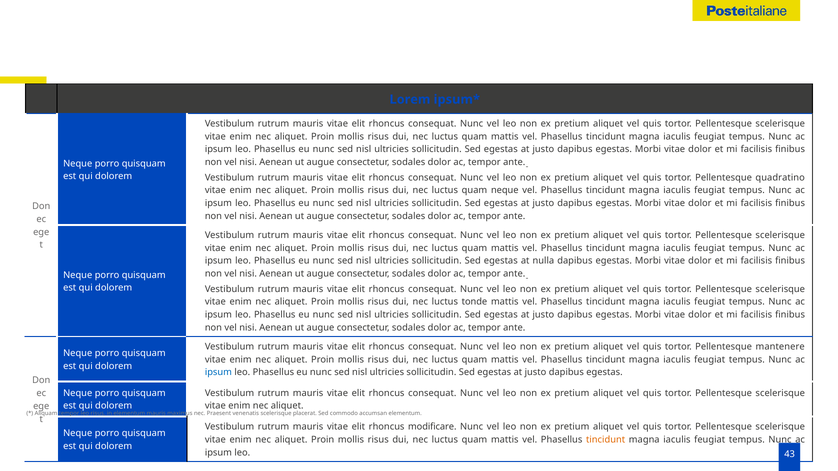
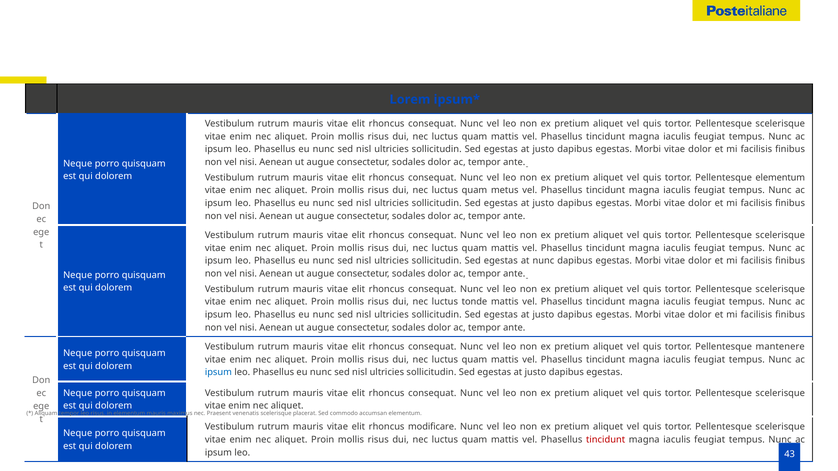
Pellentesque quadratino: quadratino -> elementum
quam neque: neque -> metus
at nulla: nulla -> nunc
tincidunt at (606, 440) colour: orange -> red
